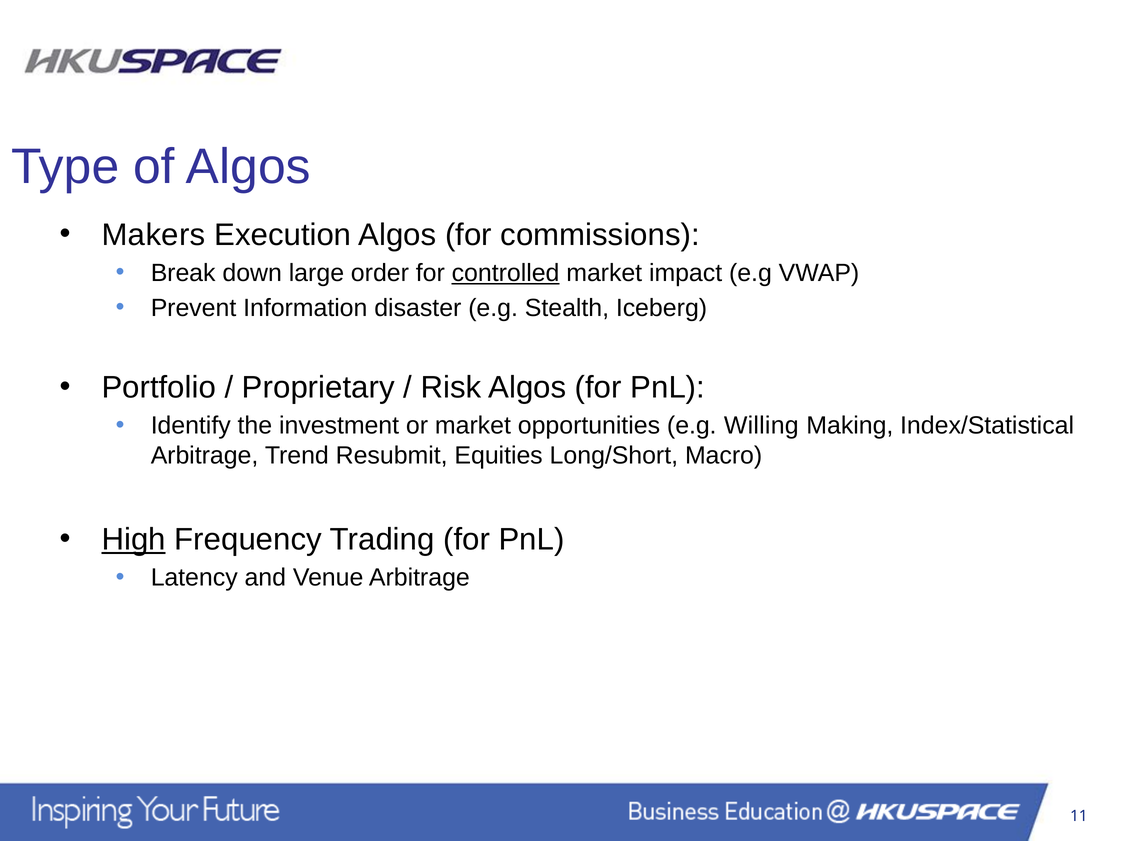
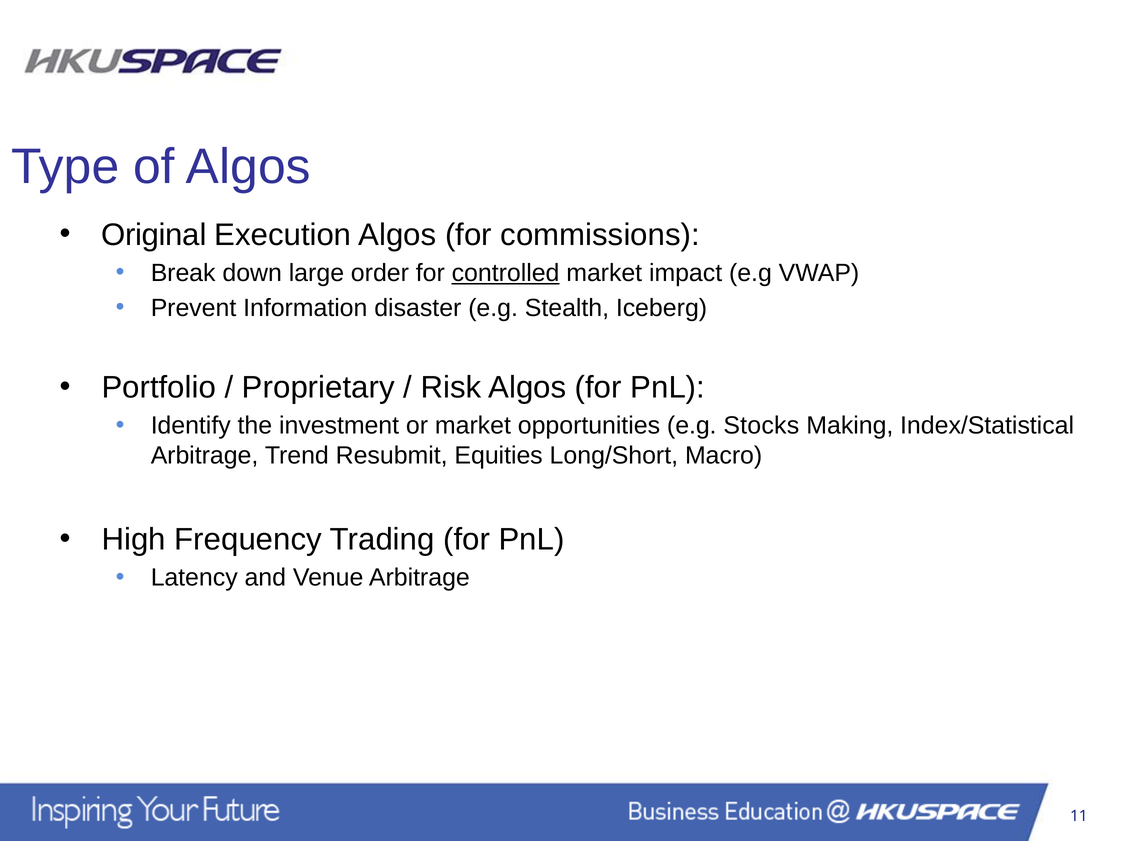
Makers: Makers -> Original
Willing: Willing -> Stocks
High underline: present -> none
